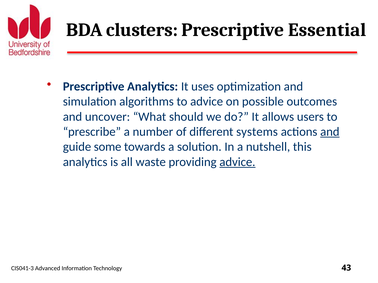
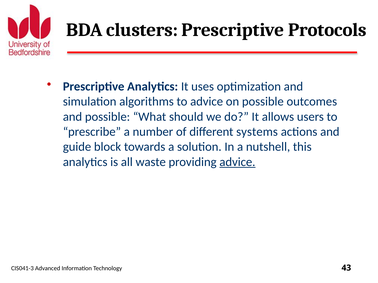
Essential: Essential -> Protocols
and uncover: uncover -> possible
and at (330, 132) underline: present -> none
some: some -> block
